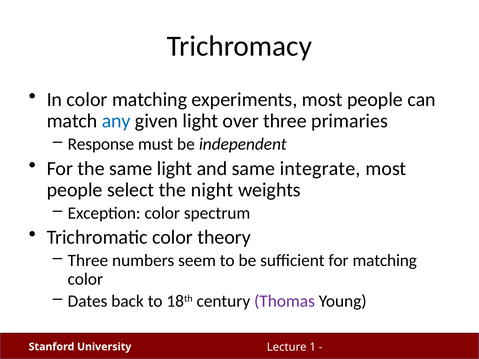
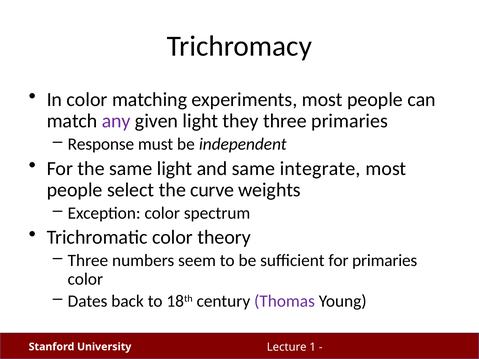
any colour: blue -> purple
over: over -> they
night: night -> curve
for matching: matching -> primaries
